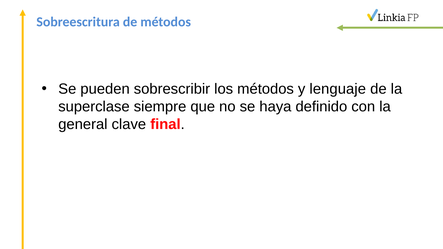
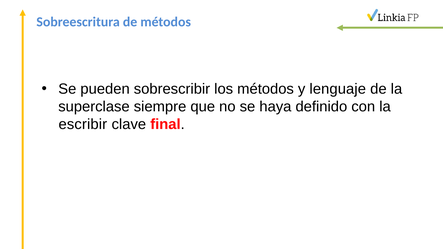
general: general -> escribir
